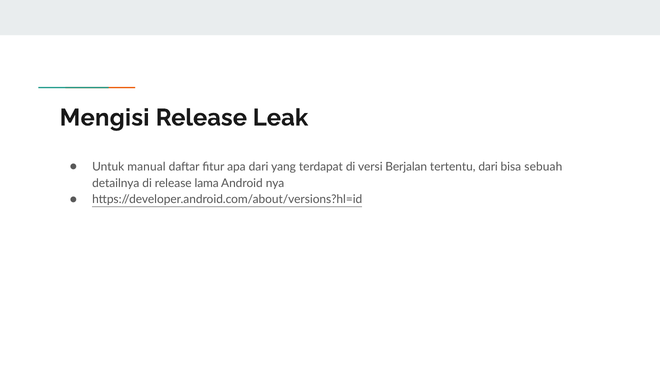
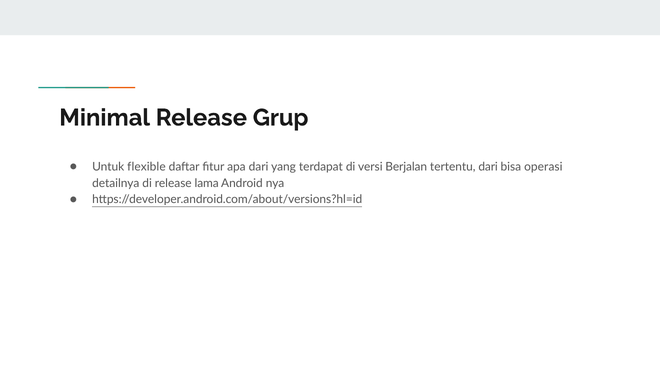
Mengisi: Mengisi -> Minimal
Leak: Leak -> Grup
manual: manual -> flexible
sebuah: sebuah -> operasi
